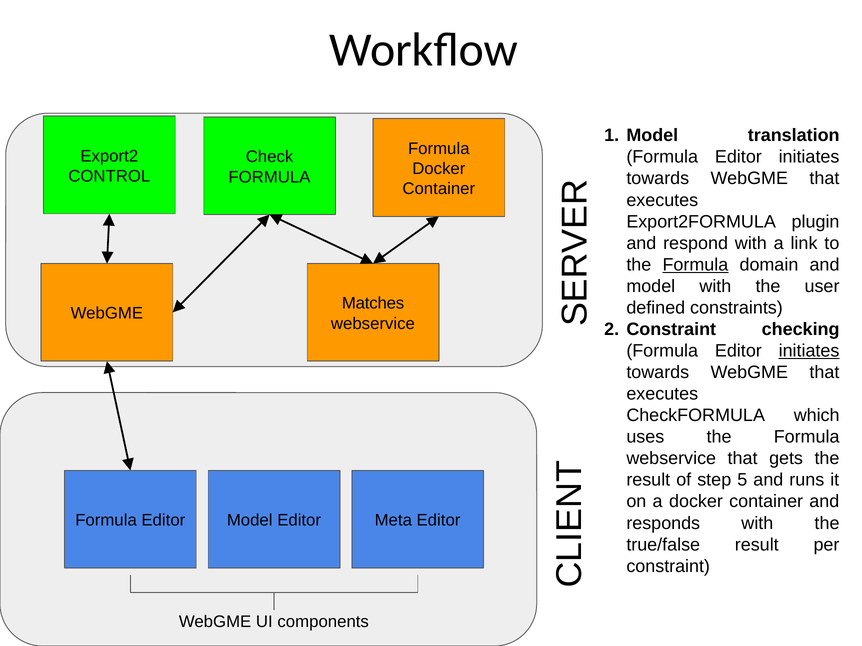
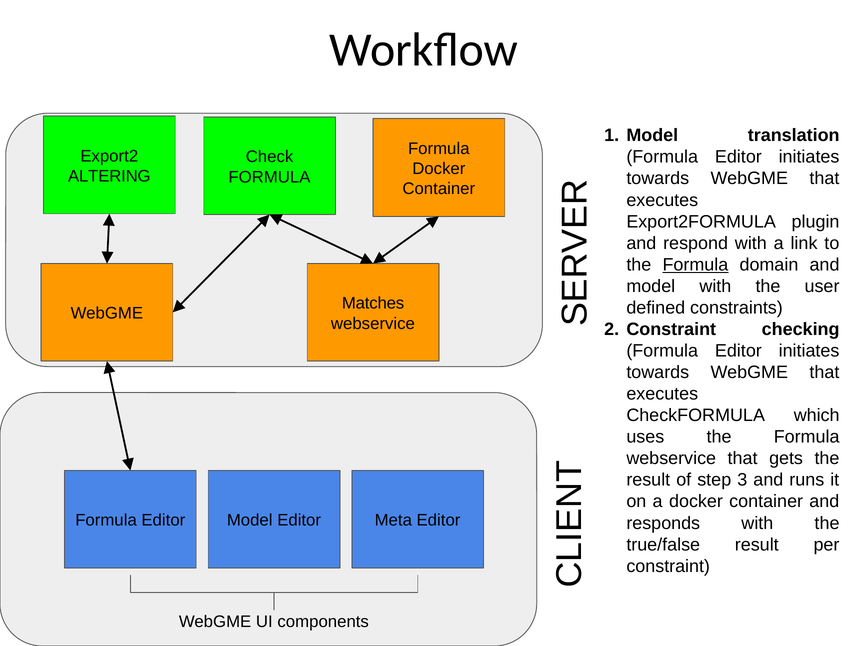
CONTROL: CONTROL -> ALTERING
initiates at (809, 351) underline: present -> none
5: 5 -> 3
